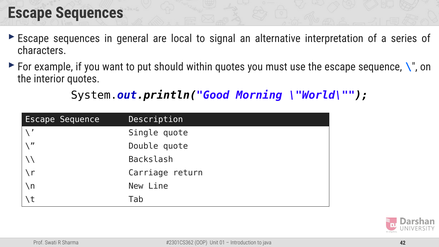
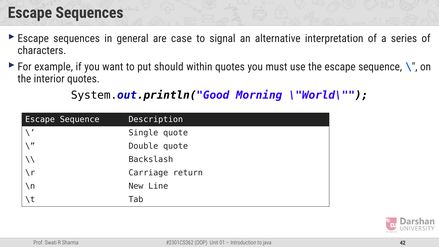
local: local -> case
